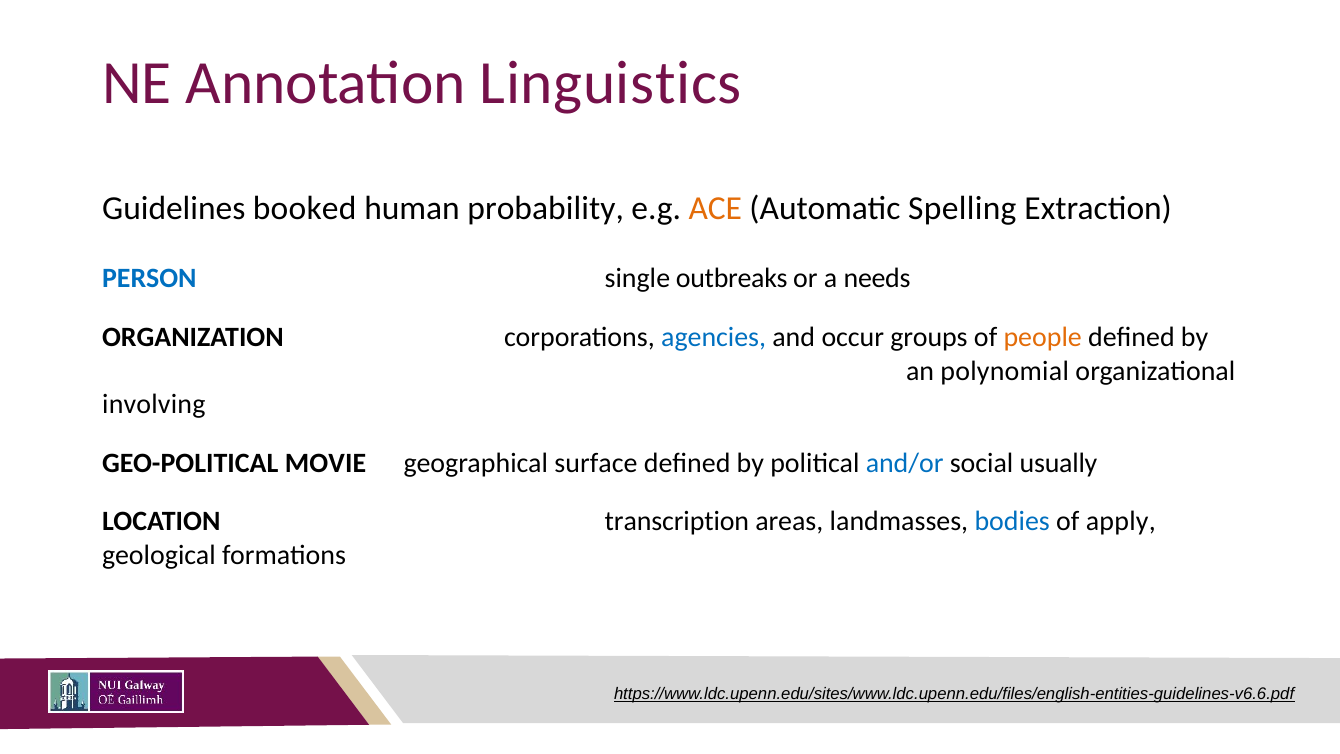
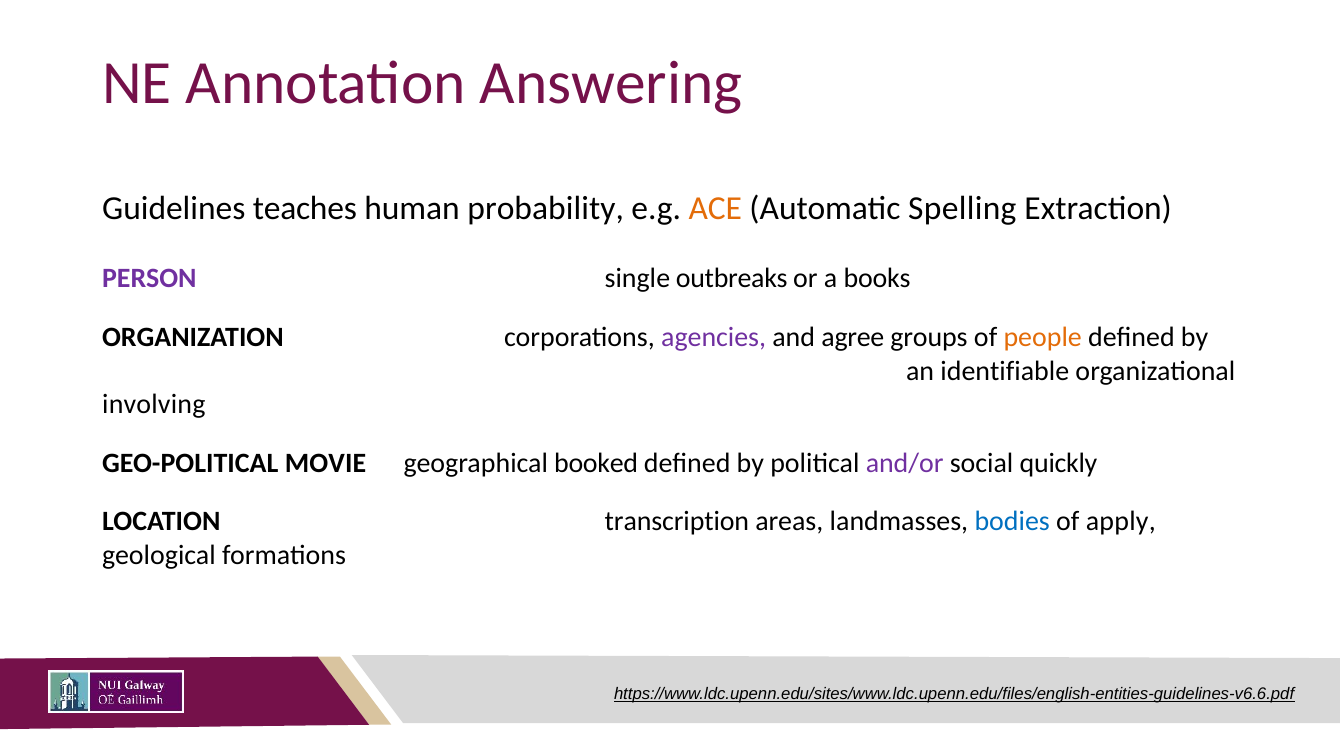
Linguistics: Linguistics -> Answering
booked: booked -> teaches
PERSON colour: blue -> purple
needs: needs -> books
agencies colour: blue -> purple
occur: occur -> agree
polynomial: polynomial -> identifiable
surface: surface -> booked
and/or colour: blue -> purple
usually: usually -> quickly
